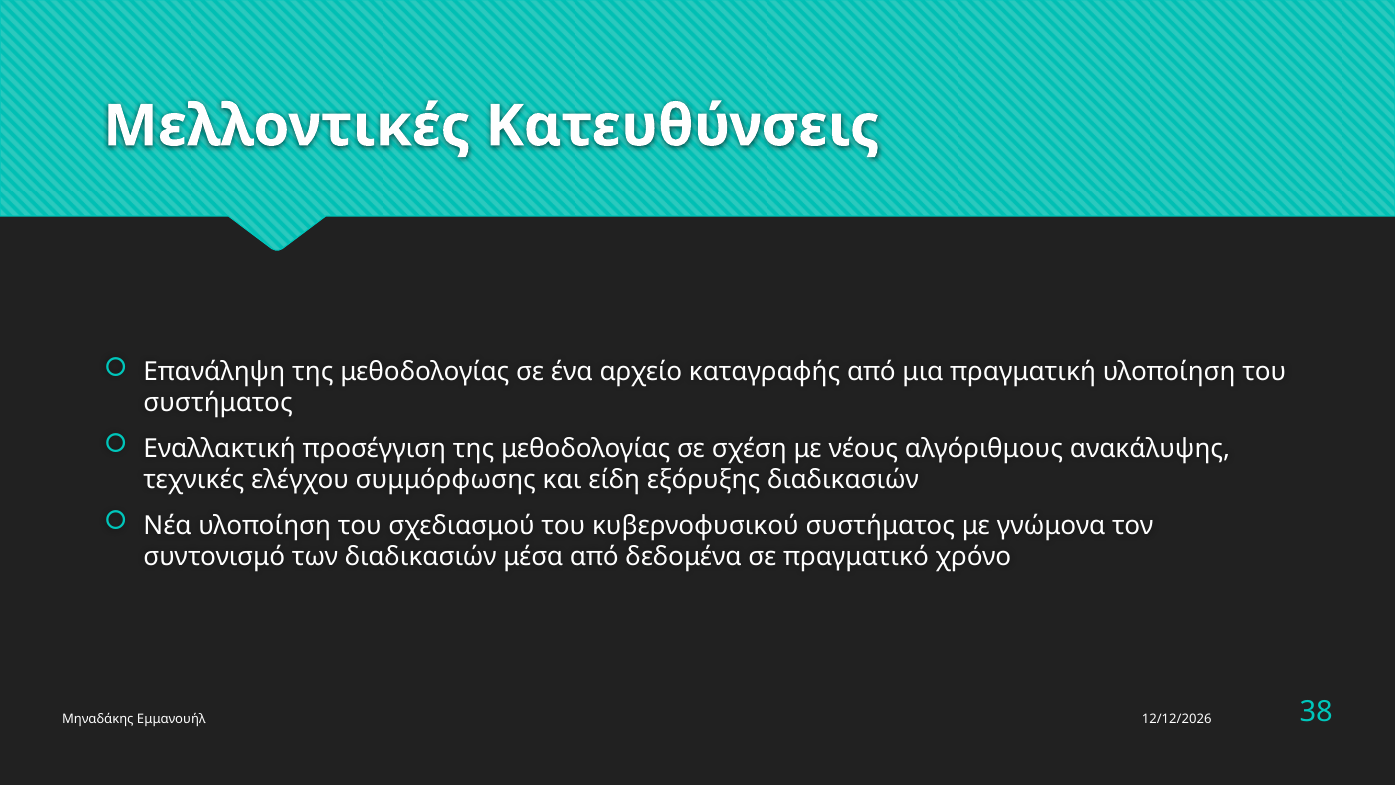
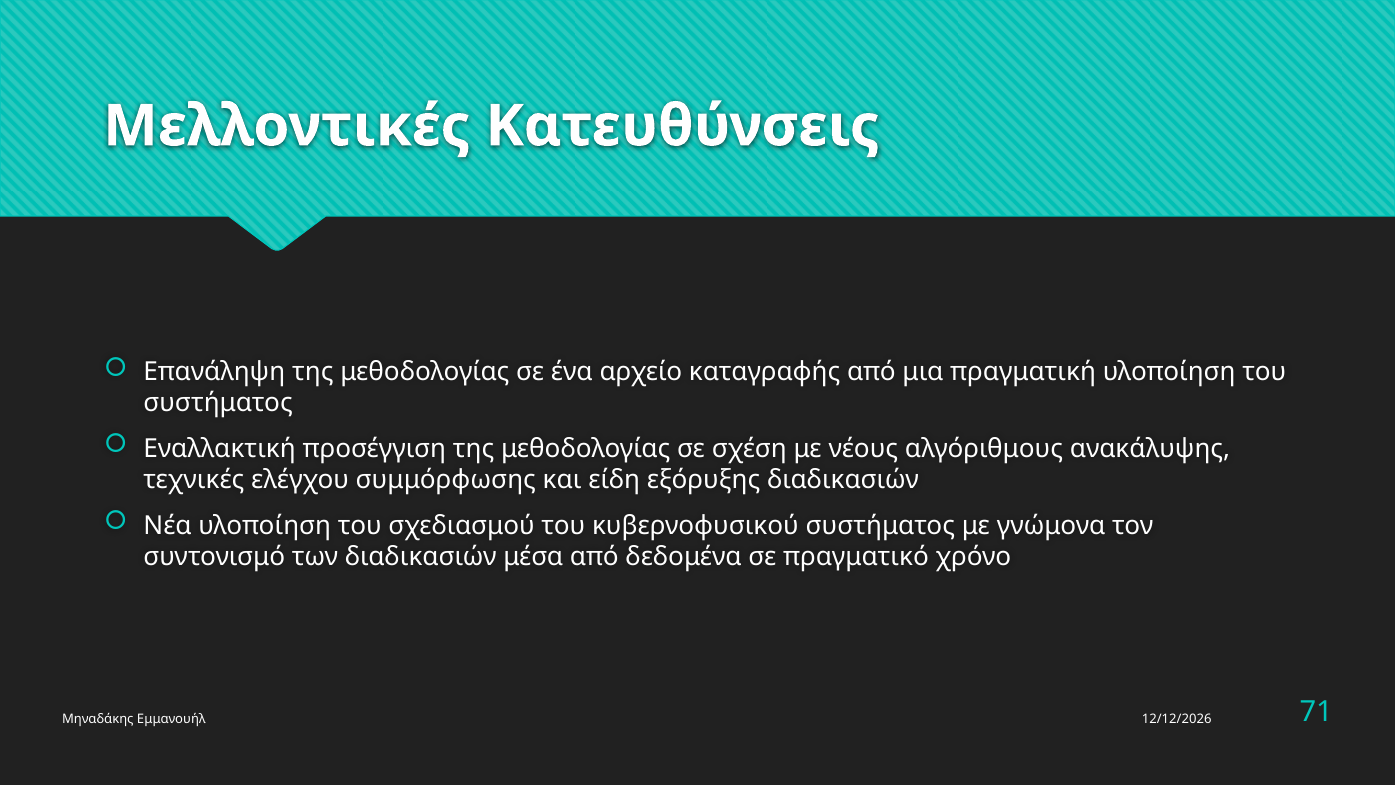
38: 38 -> 71
